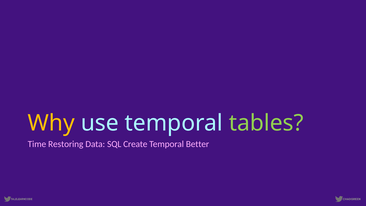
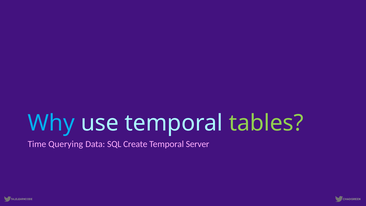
Why colour: yellow -> light blue
Restoring: Restoring -> Querying
Better: Better -> Server
